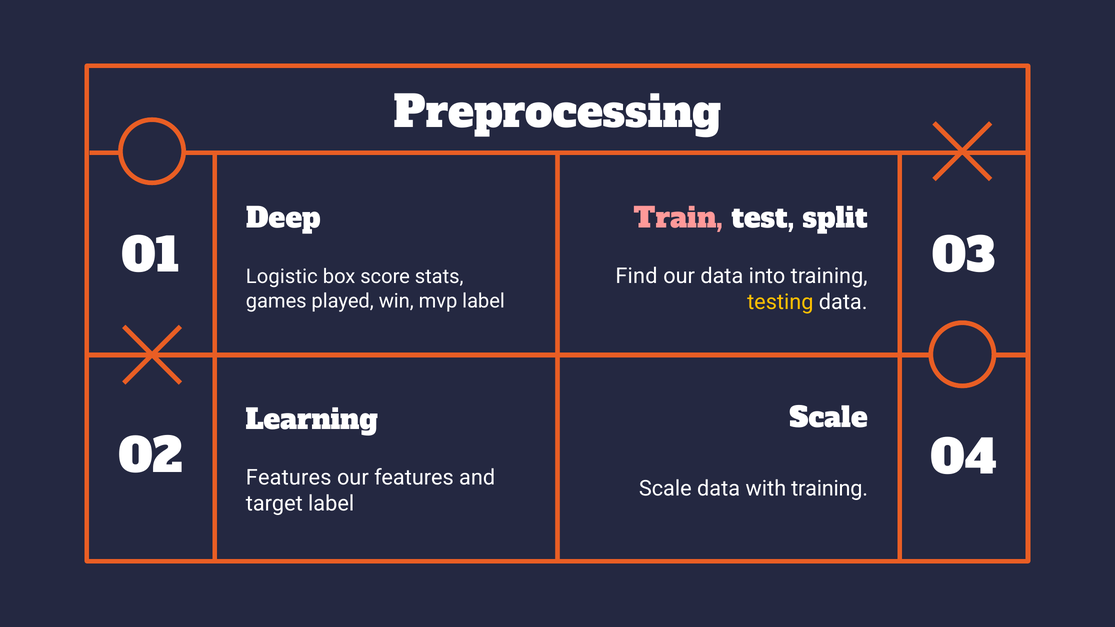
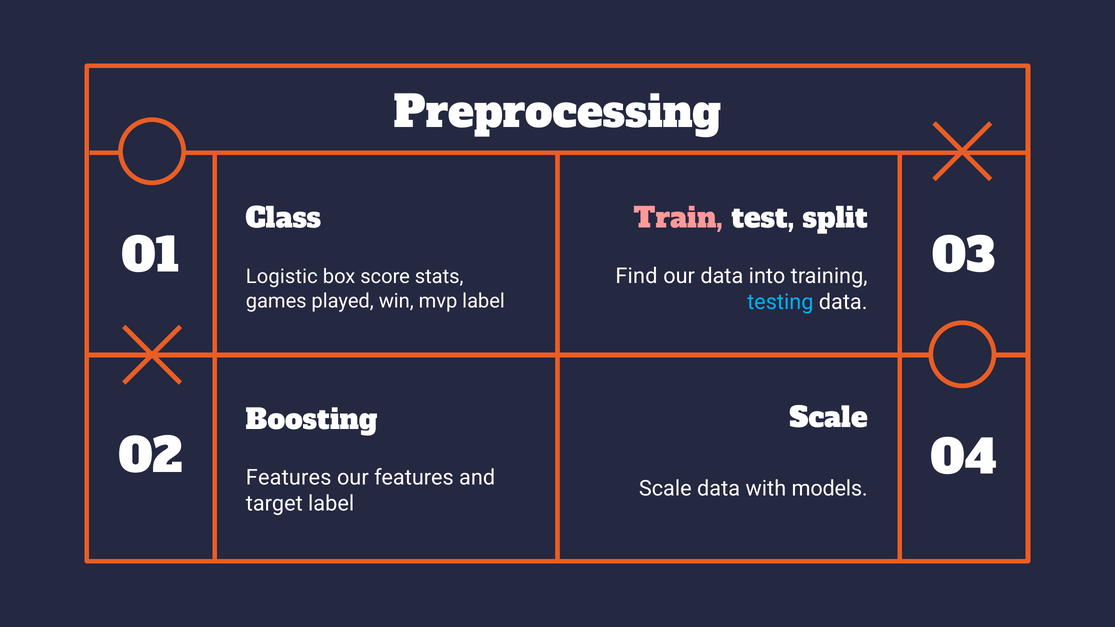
Deep: Deep -> Class
testing colour: yellow -> light blue
Learning: Learning -> Boosting
with training: training -> models
